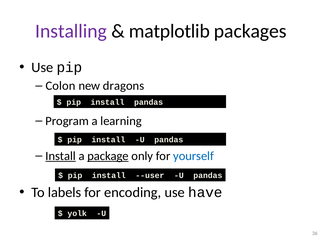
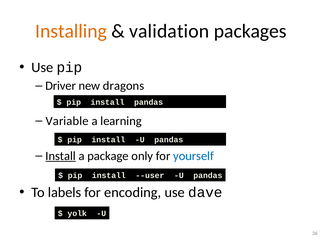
Installing colour: purple -> orange
matplotlib: matplotlib -> validation
Colon: Colon -> Driver
Program: Program -> Variable
package underline: present -> none
have: have -> dave
